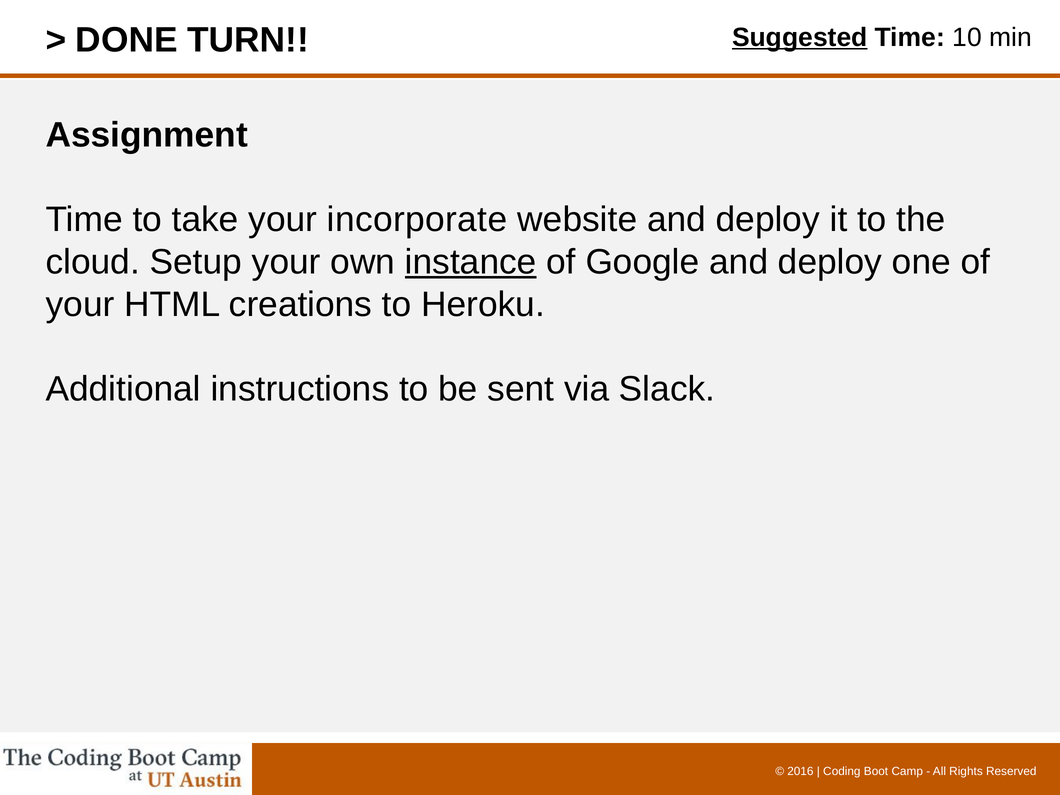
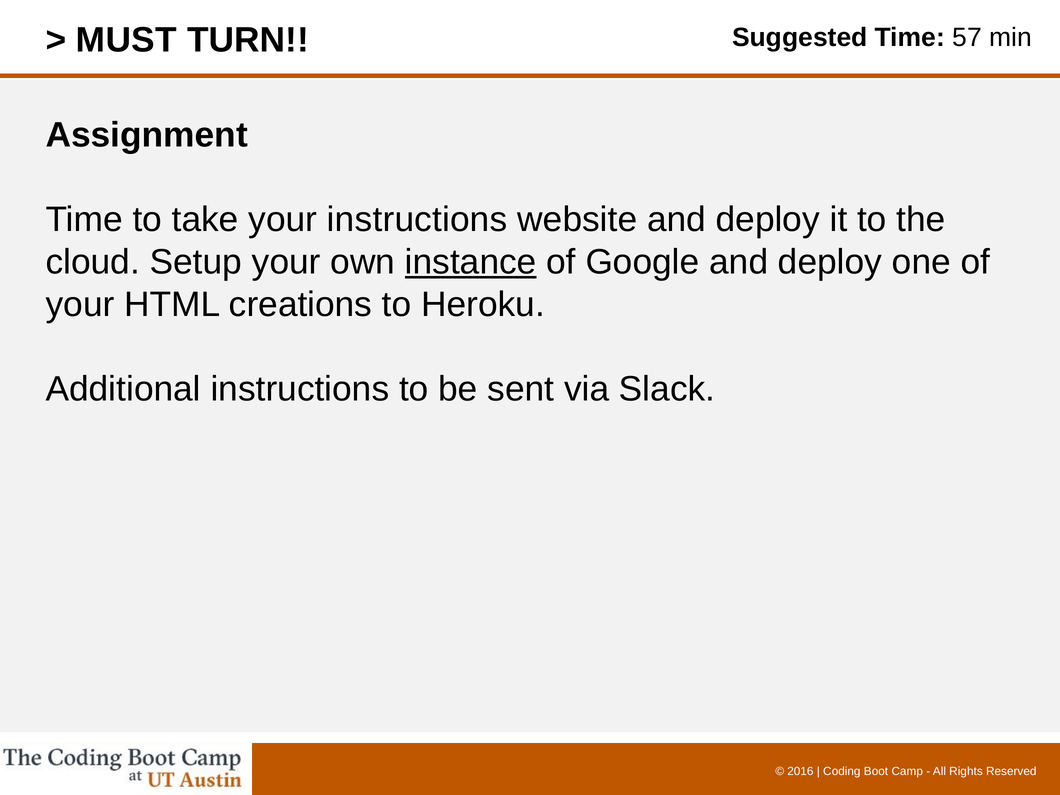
DONE: DONE -> MUST
Suggested underline: present -> none
10: 10 -> 57
your incorporate: incorporate -> instructions
